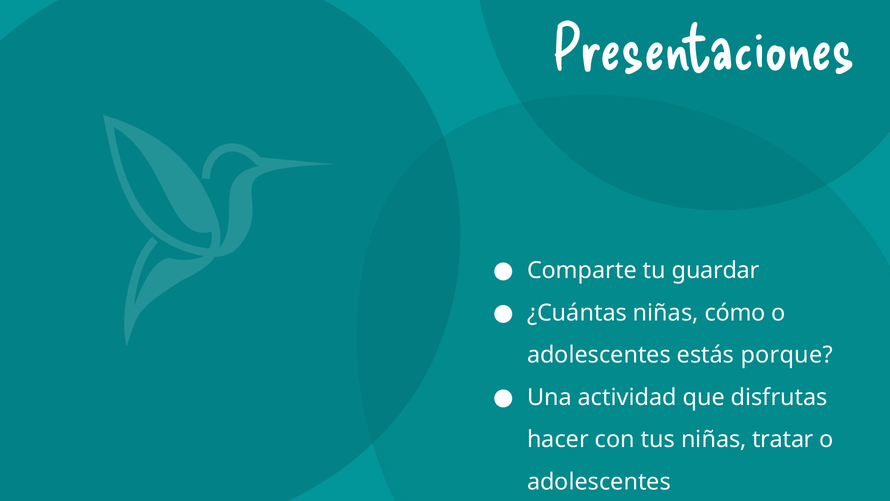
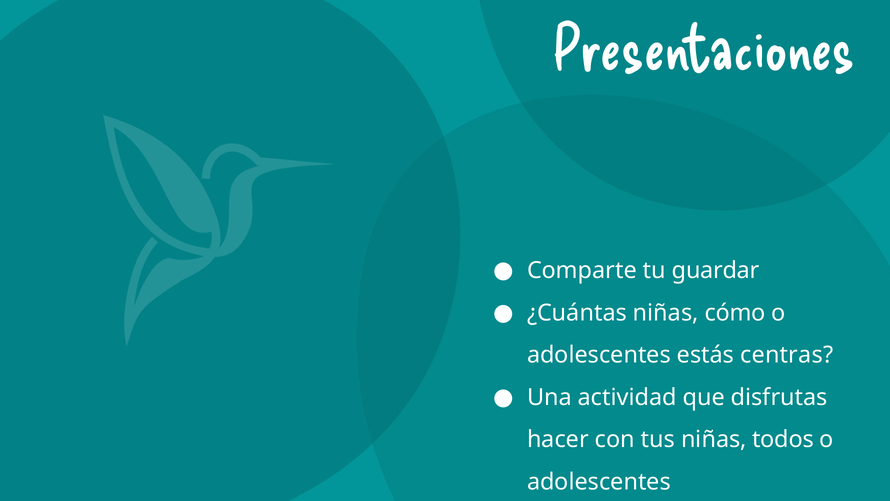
porque: porque -> centras
tratar: tratar -> todos
